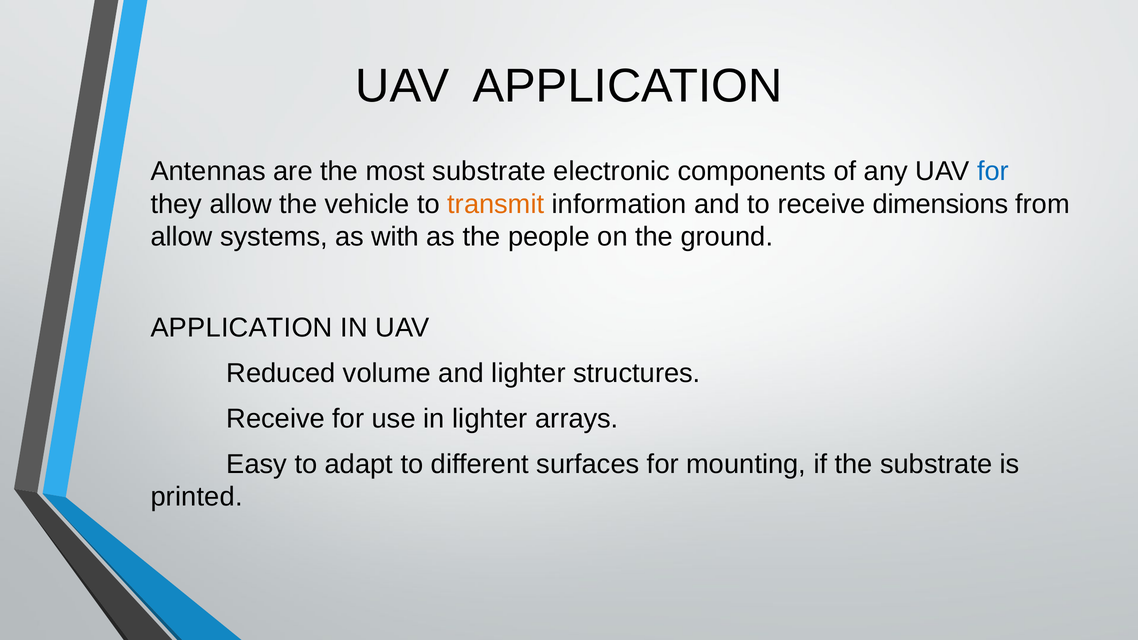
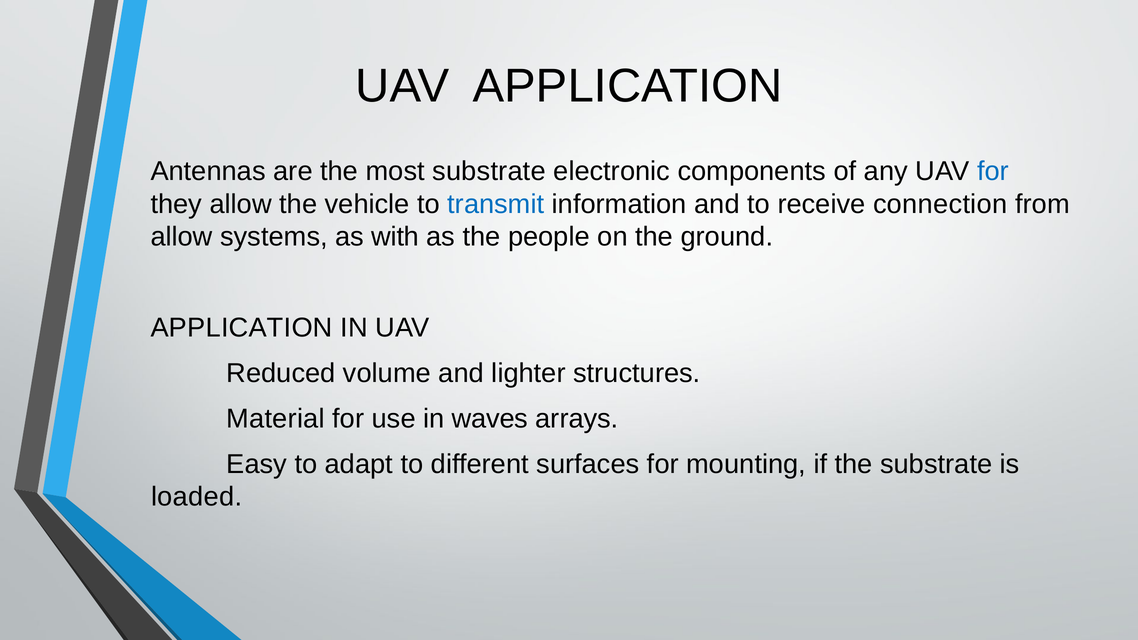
transmit colour: orange -> blue
dimensions: dimensions -> connection
Receive at (276, 419): Receive -> Material
in lighter: lighter -> waves
printed: printed -> loaded
